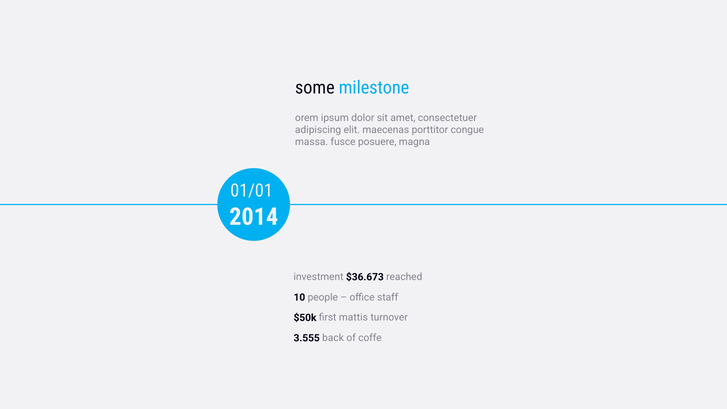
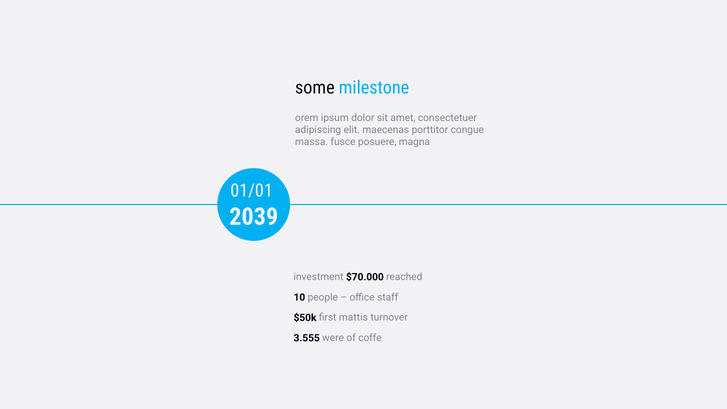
2014: 2014 -> 2039
$36.673: $36.673 -> $70.000
back: back -> were
